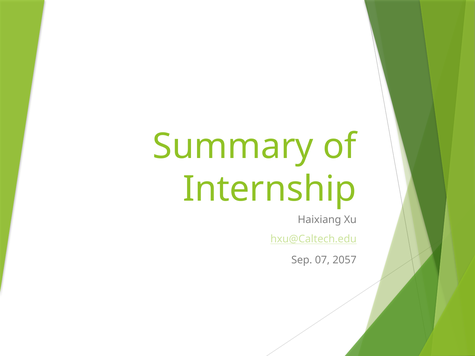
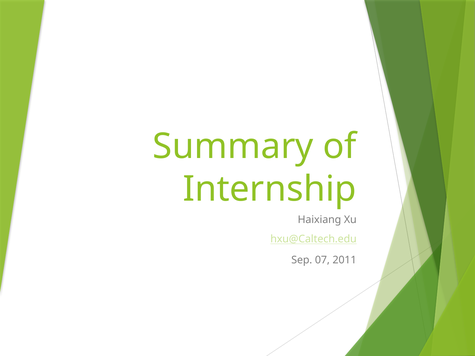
2057: 2057 -> 2011
